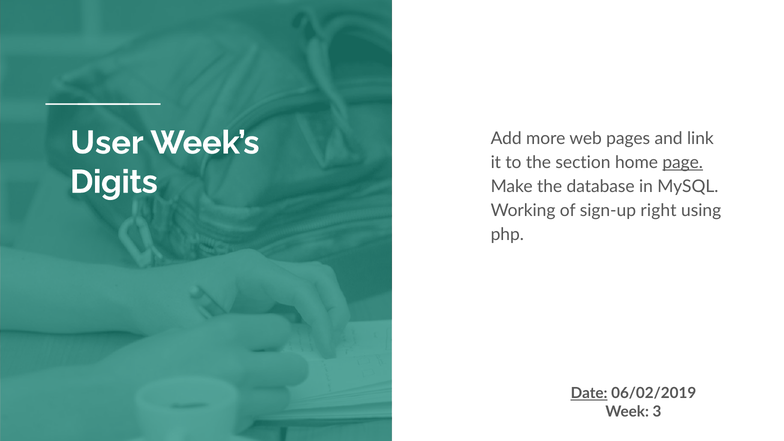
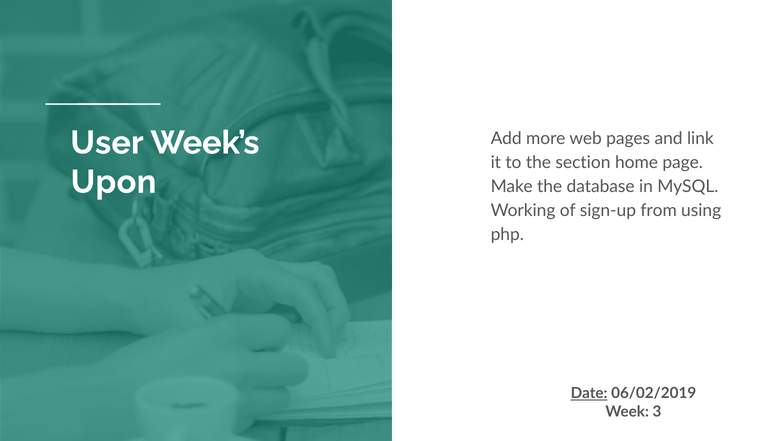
page underline: present -> none
Digits: Digits -> Upon
right: right -> from
